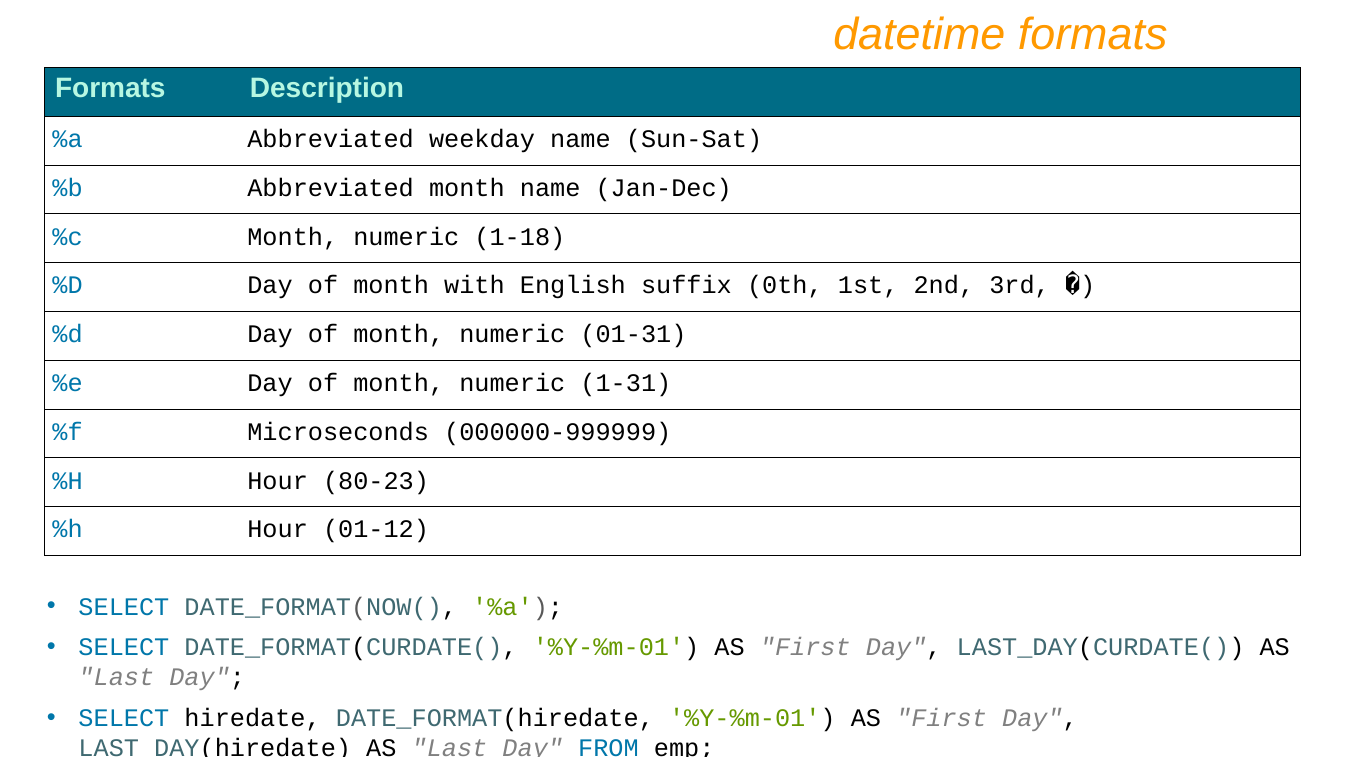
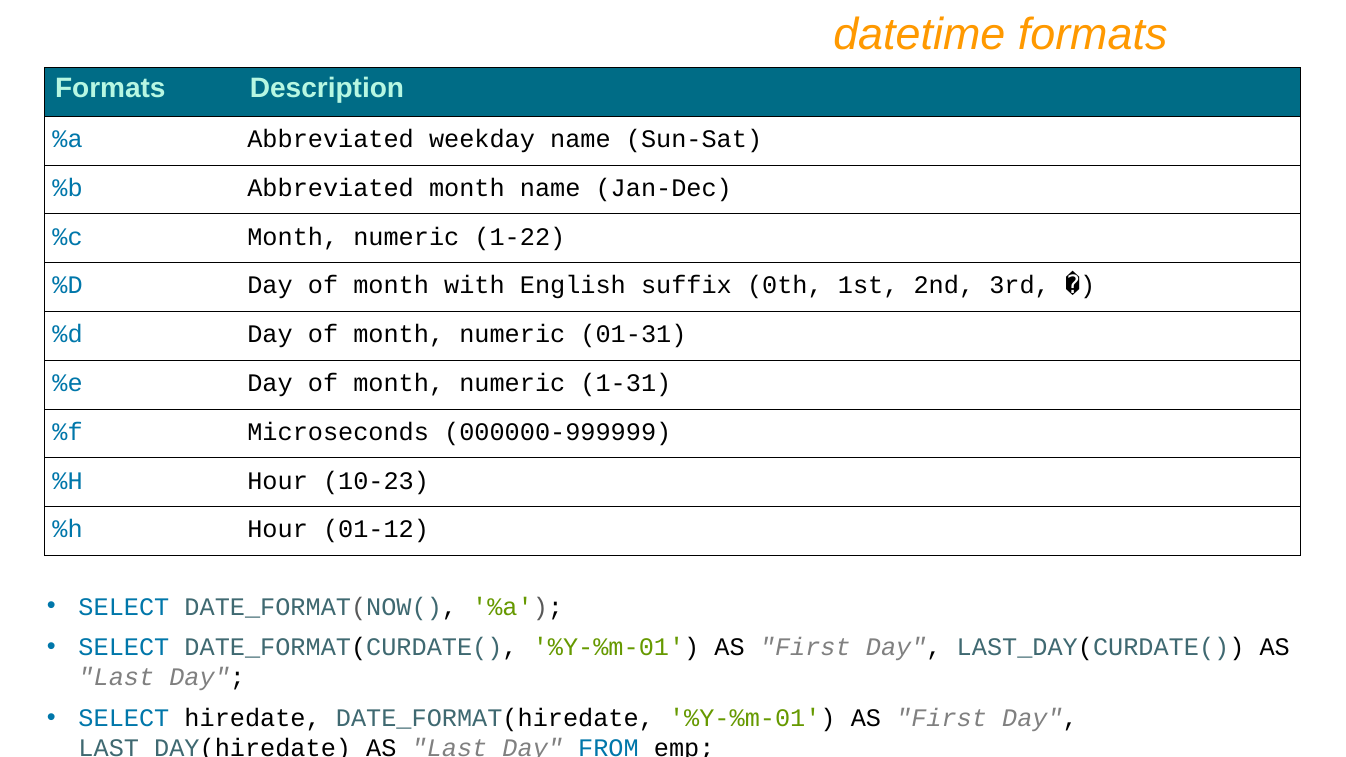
1-18: 1-18 -> 1-22
80-23: 80-23 -> 10-23
